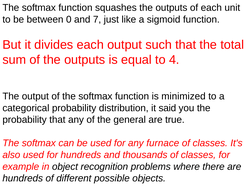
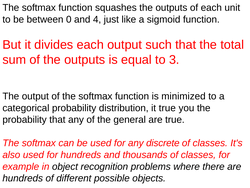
7: 7 -> 4
4: 4 -> 3
it said: said -> true
furnace: furnace -> discrete
